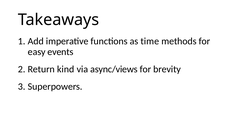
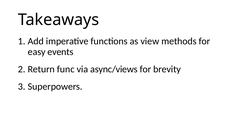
time: time -> view
kind: kind -> func
